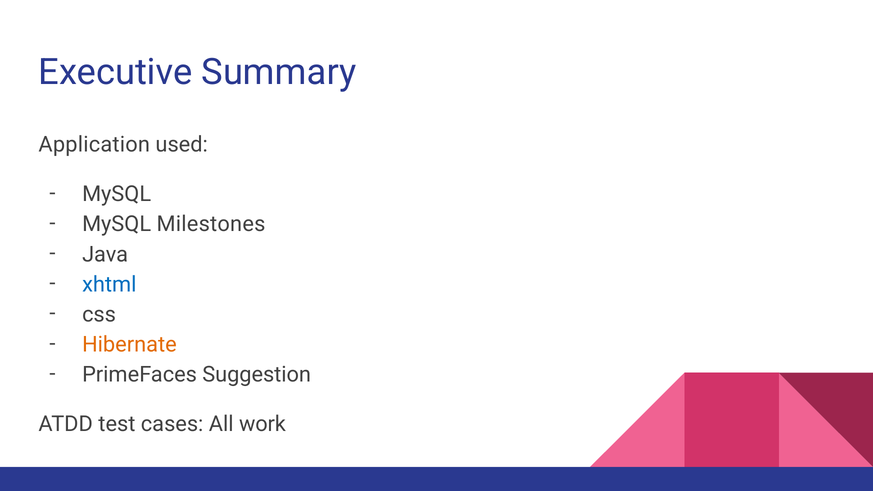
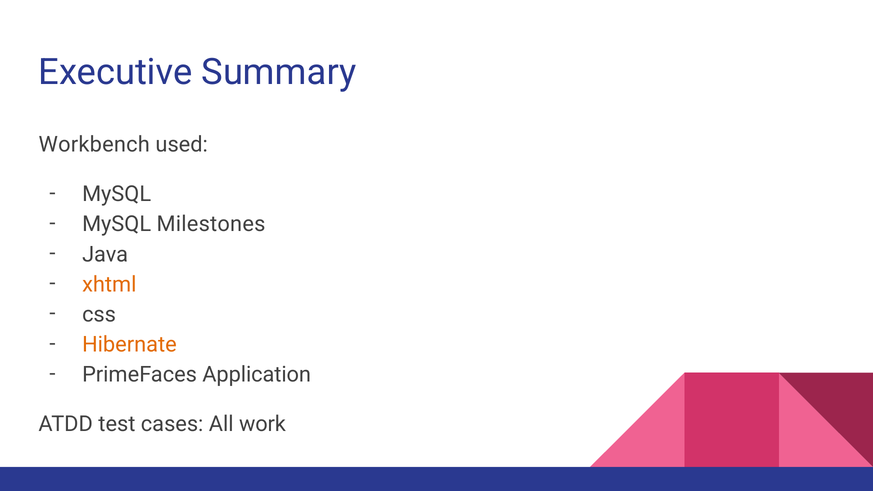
Application: Application -> Workbench
xhtml colour: blue -> orange
Suggestion: Suggestion -> Application
